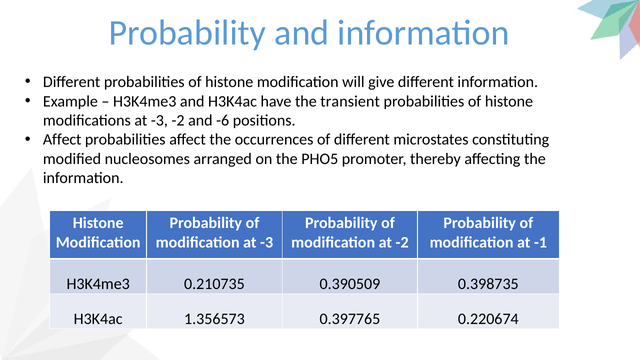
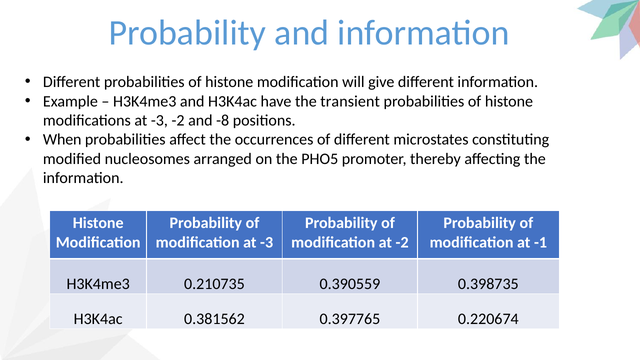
-6: -6 -> -8
Affect at (62, 140): Affect -> When
0.390509: 0.390509 -> 0.390559
1.356573: 1.356573 -> 0.381562
